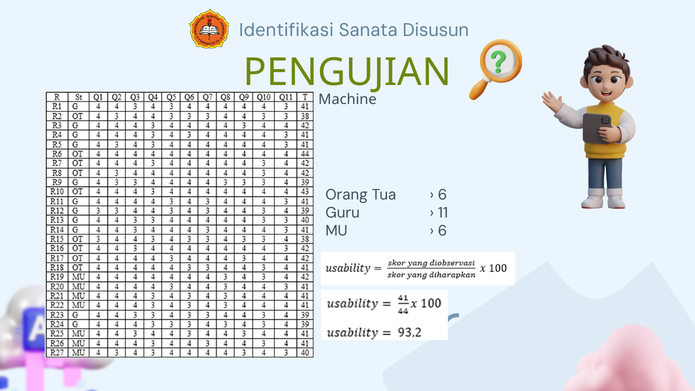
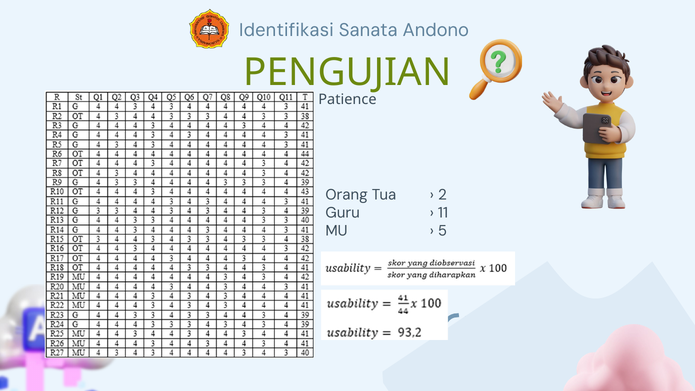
Disusun: Disusun -> Andono
Machine: Machine -> Patience
6 at (443, 195): 6 -> 2
6 at (443, 231): 6 -> 5
